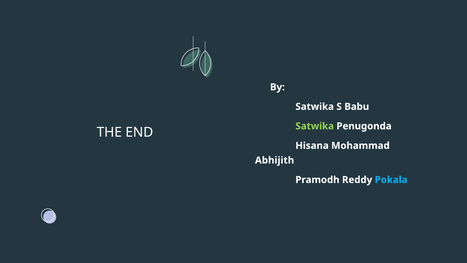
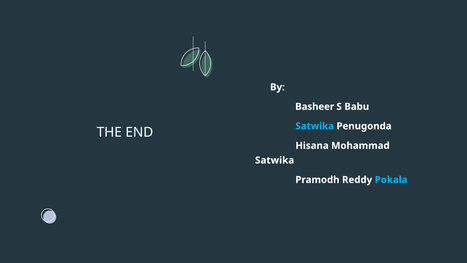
Satwika at (315, 107): Satwika -> Basheer
Satwika at (315, 126) colour: light green -> light blue
Abhijith at (275, 160): Abhijith -> Satwika
